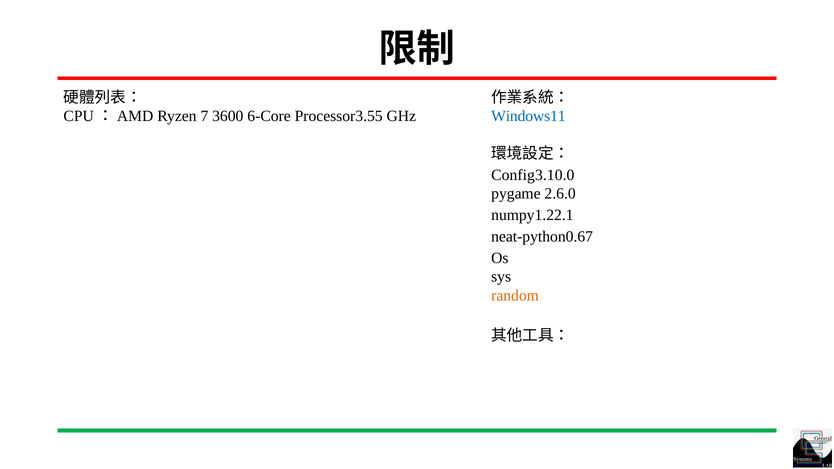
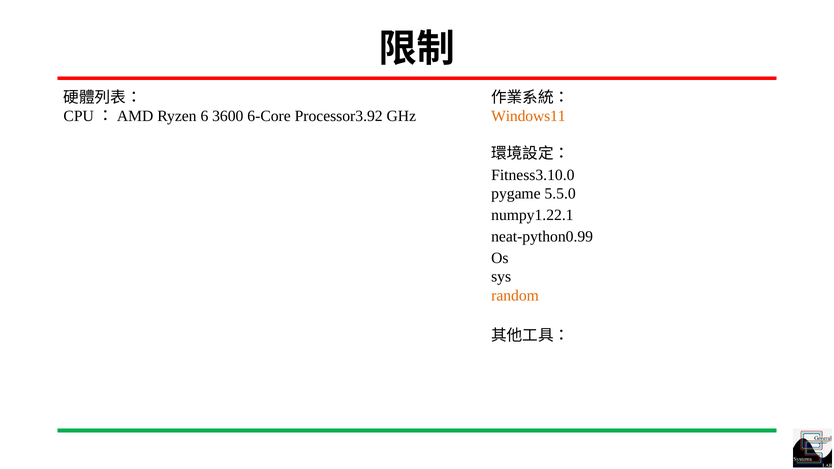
7: 7 -> 6
Processor3.55: Processor3.55 -> Processor3.92
Windows11 colour: blue -> orange
Config3.10.0: Config3.10.0 -> Fitness3.10.0
2.6.0: 2.6.0 -> 5.5.0
neat-python0.67: neat-python0.67 -> neat-python0.99
